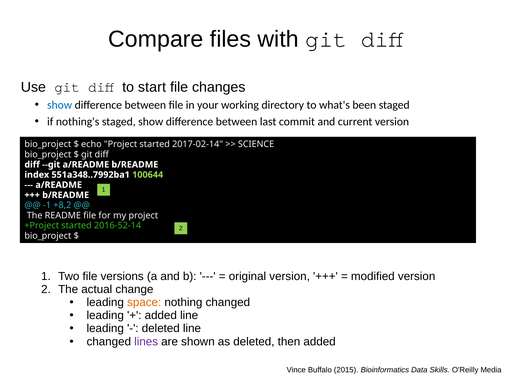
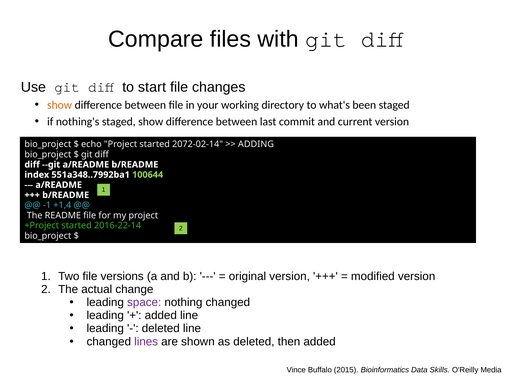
show at (60, 105) colour: blue -> orange
2017-02-14: 2017-02-14 -> 2072-02-14
SCIENCE: SCIENCE -> ADDING
+8,2: +8,2 -> +1,4
2016-52-14: 2016-52-14 -> 2016-22-14
space colour: orange -> purple
